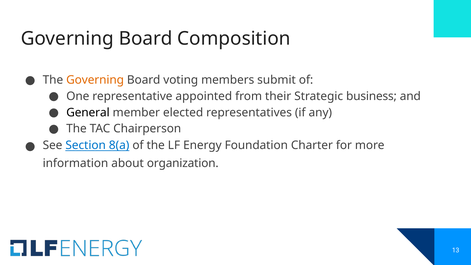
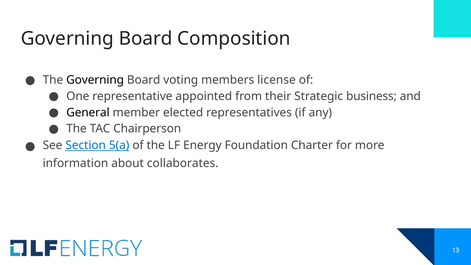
Governing at (95, 80) colour: orange -> black
submit: submit -> license
8(a: 8(a -> 5(a
organization: organization -> collaborates
